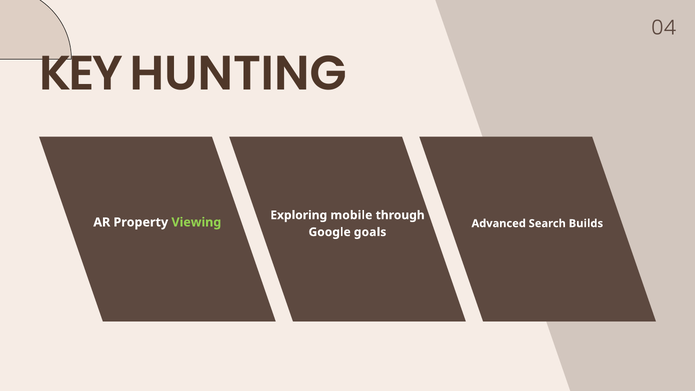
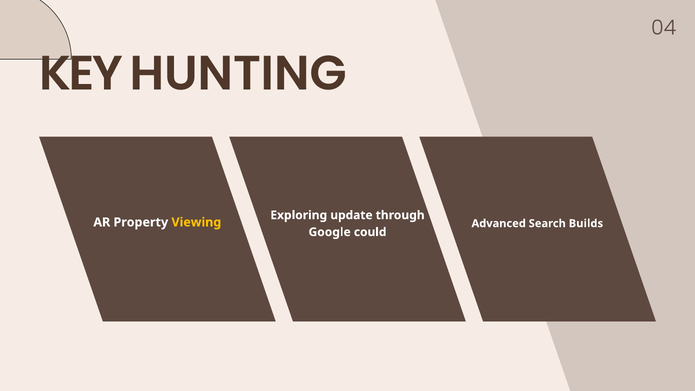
mobile: mobile -> update
Viewing colour: light green -> yellow
goals: goals -> could
